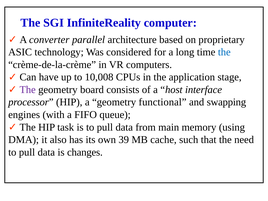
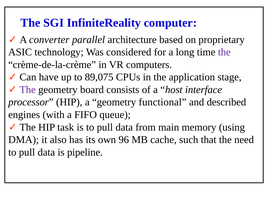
the at (224, 52) colour: blue -> purple
10,008: 10,008 -> 89,075
swapping: swapping -> described
39: 39 -> 96
changes: changes -> pipeline
